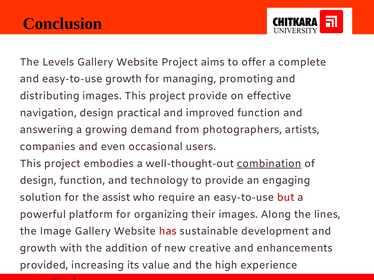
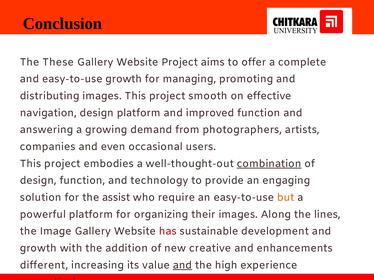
Levels: Levels -> These
project provide: provide -> smooth
design practical: practical -> platform
but colour: red -> orange
provided: provided -> different
and at (182, 266) underline: none -> present
